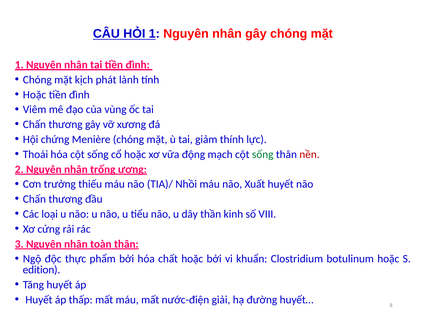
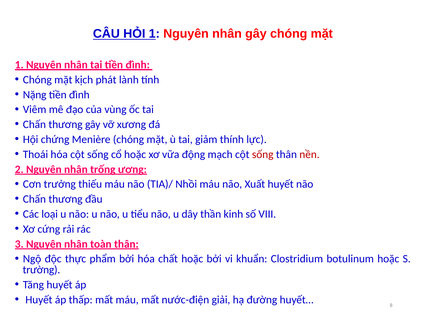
Hoặc at (35, 95): Hoặc -> Nặng
sống at (263, 154) colour: green -> red
edition: edition -> trường
